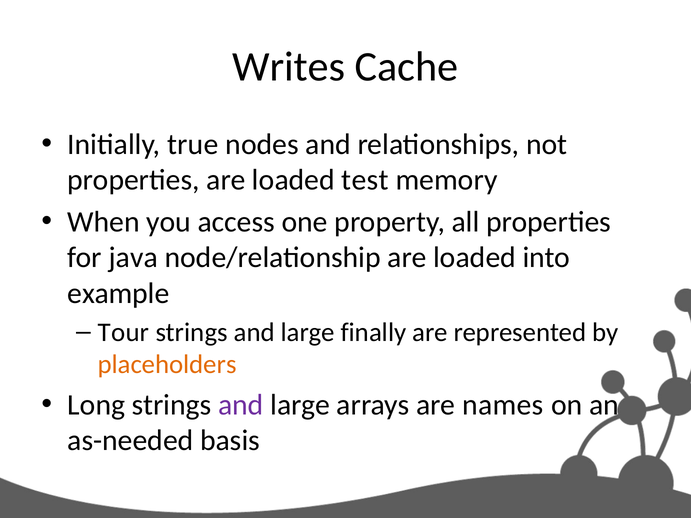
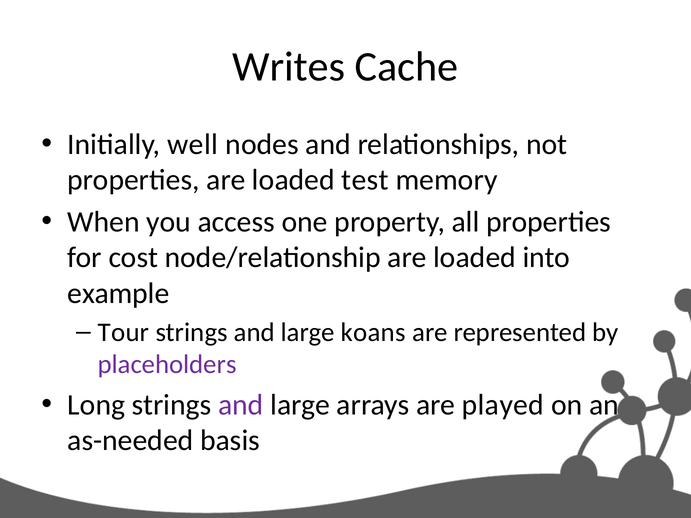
true: true -> well
java: java -> cost
finally: finally -> koans
placeholders colour: orange -> purple
names: names -> played
